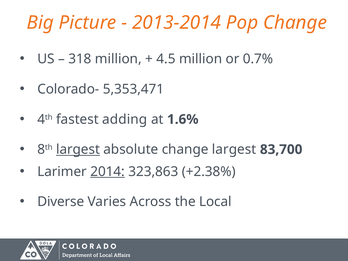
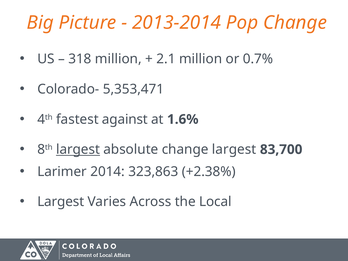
4.5: 4.5 -> 2.1
adding: adding -> against
2014 underline: present -> none
Diverse at (61, 202): Diverse -> Largest
